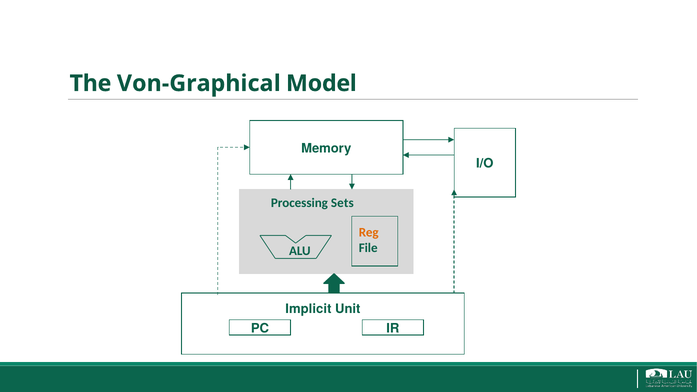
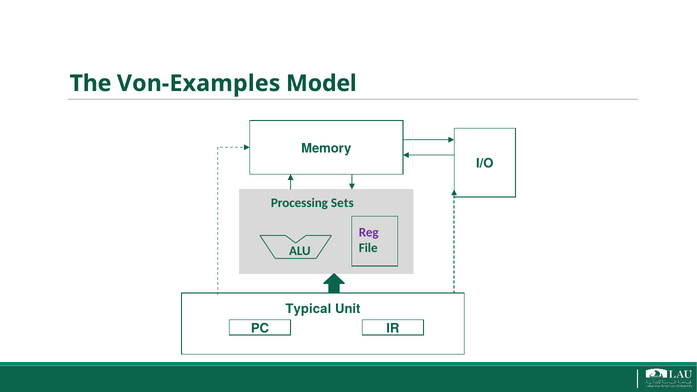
Von-Graphical: Von-Graphical -> Von-Examples
Reg colour: orange -> purple
Implicit: Implicit -> Typical
